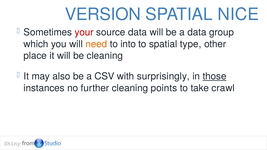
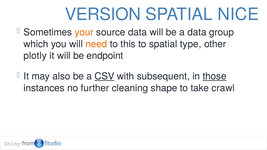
your colour: red -> orange
into: into -> this
place: place -> plotly
be cleaning: cleaning -> endpoint
CSV underline: none -> present
surprisingly: surprisingly -> subsequent
points: points -> shape
